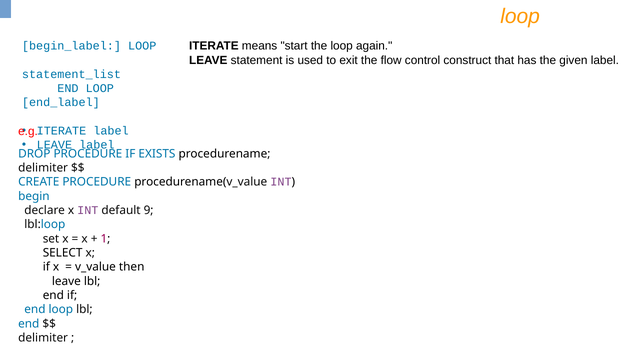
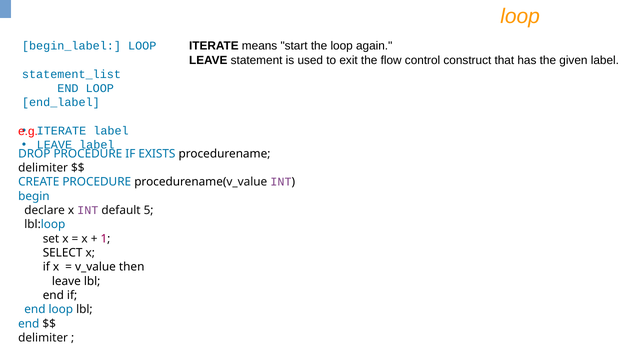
9: 9 -> 5
